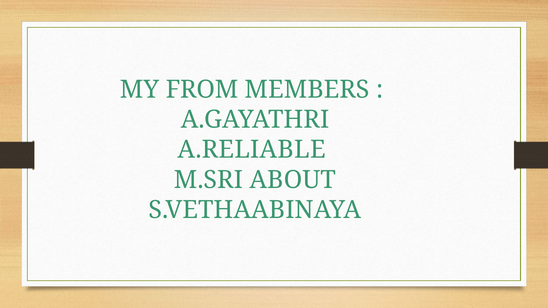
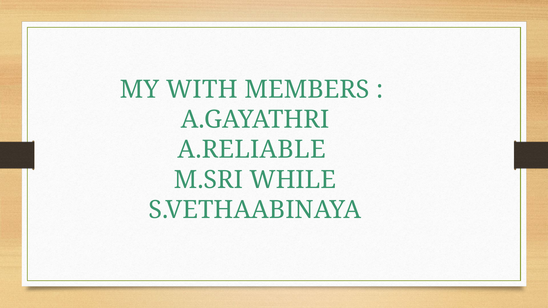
FROM: FROM -> WITH
ABOUT: ABOUT -> WHILE
